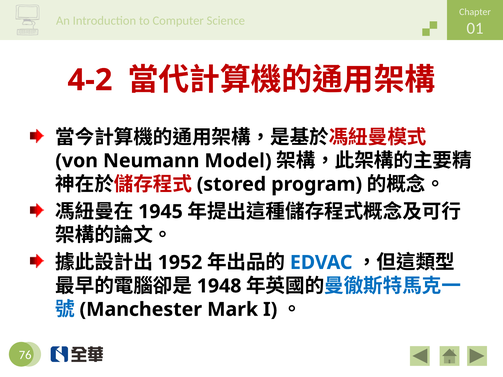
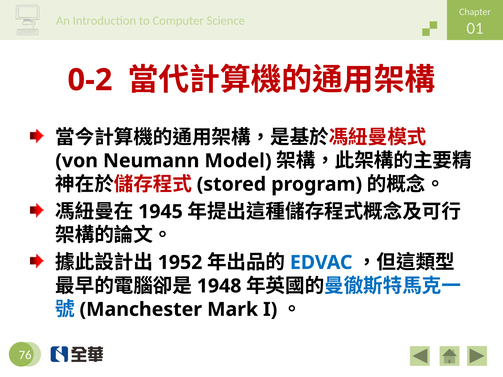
4-2: 4-2 -> 0-2
